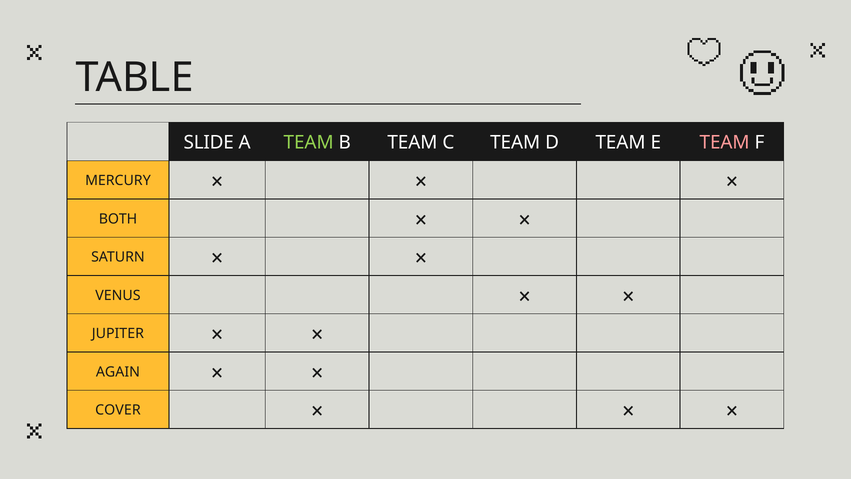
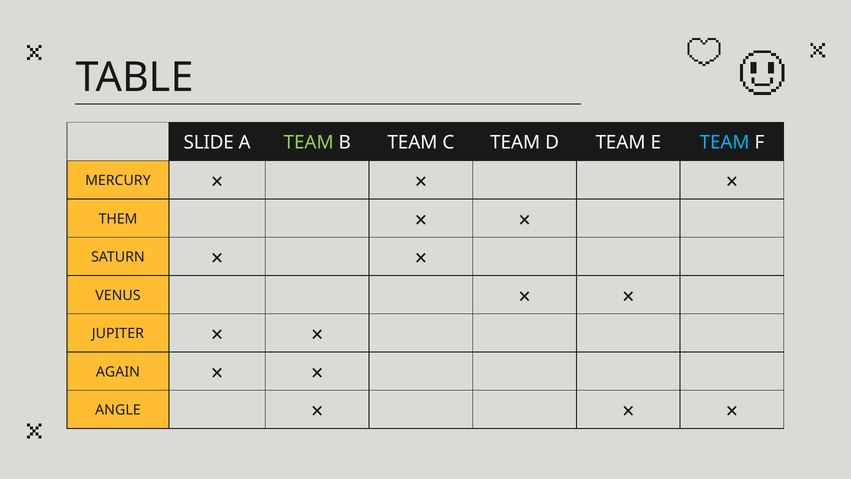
TEAM at (725, 143) colour: pink -> light blue
BOTH: BOTH -> THEM
COVER: COVER -> ANGLE
